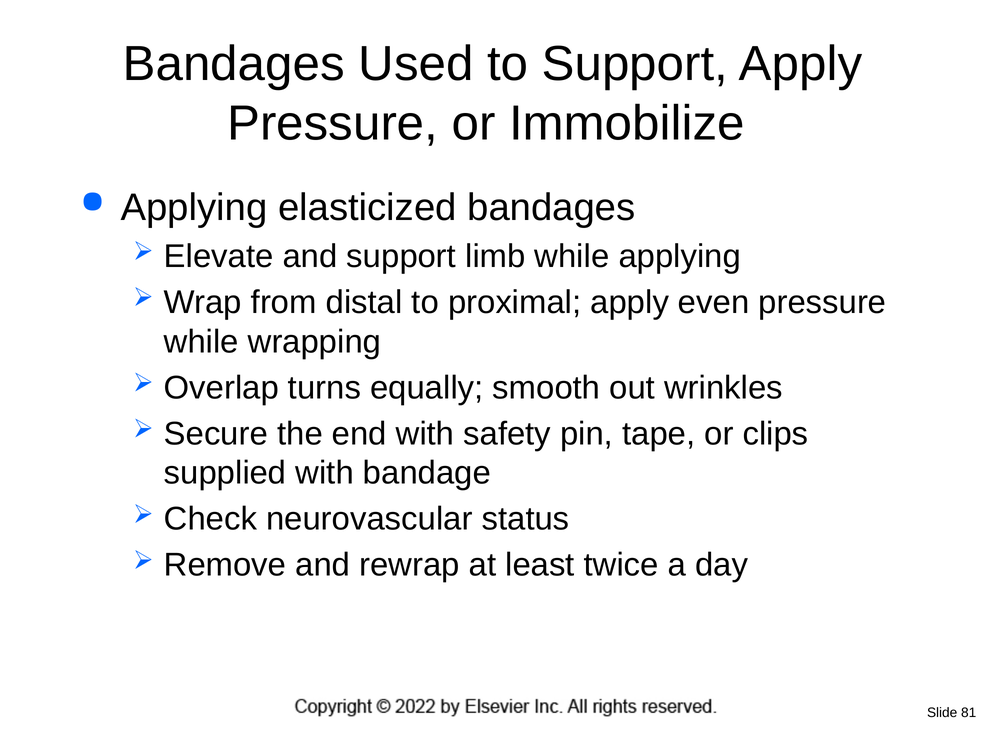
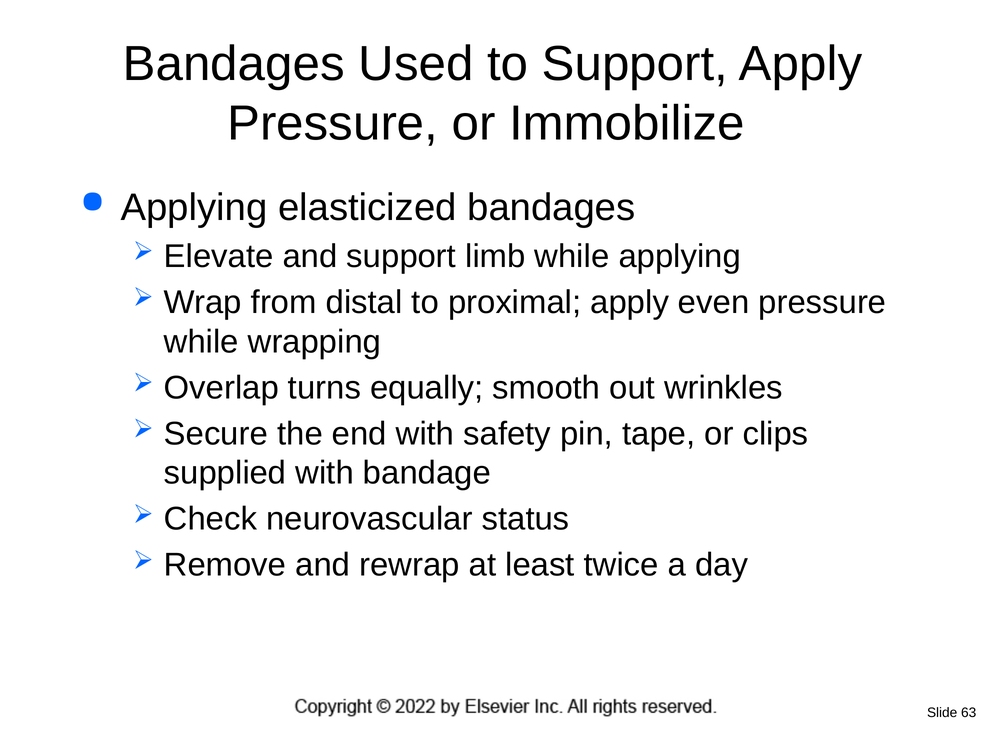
81: 81 -> 63
